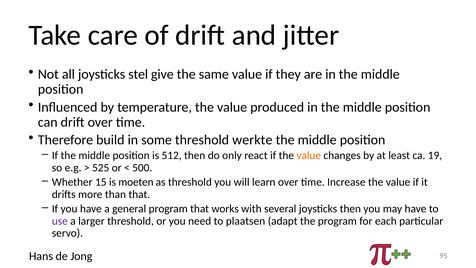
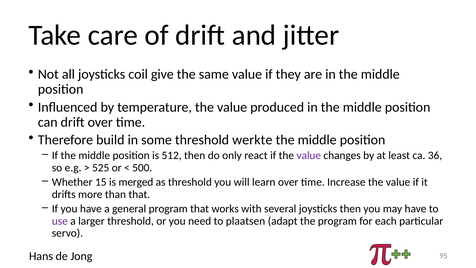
stel: stel -> coil
value at (309, 155) colour: orange -> purple
19: 19 -> 36
moeten: moeten -> merged
